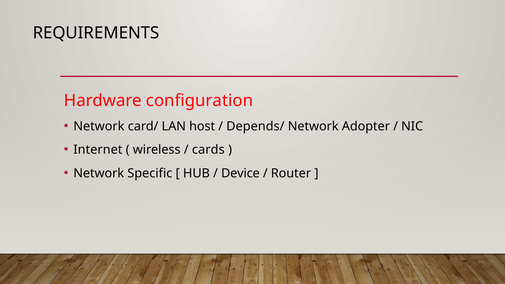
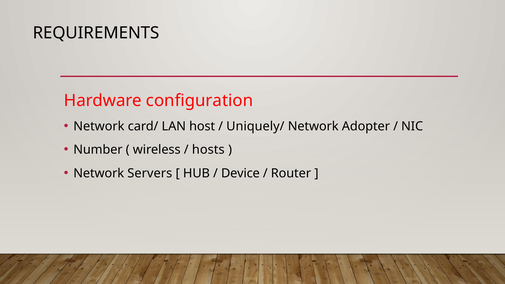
Depends/: Depends/ -> Uniquely/
Internet: Internet -> Number
cards: cards -> hosts
Specific: Specific -> Servers
